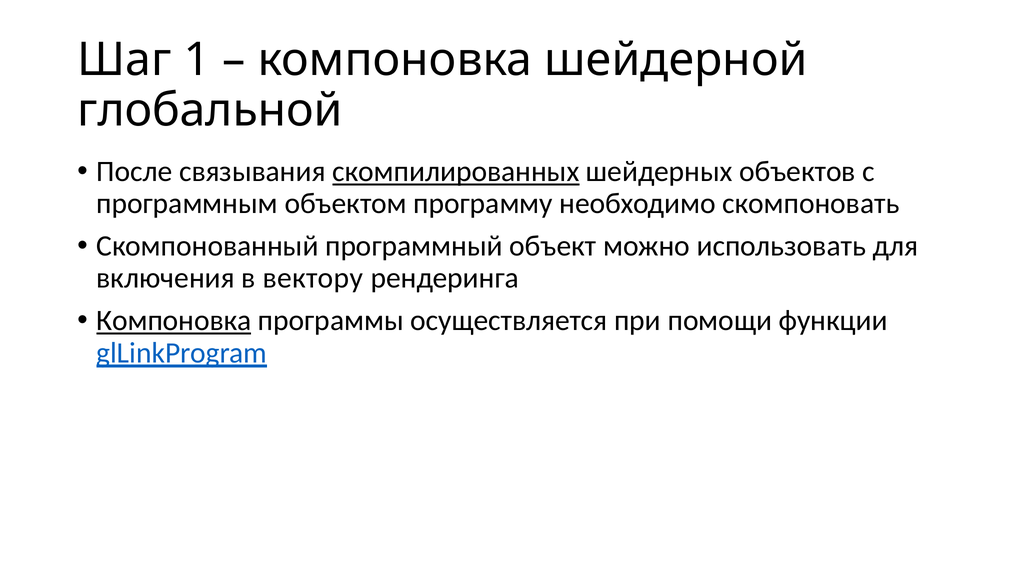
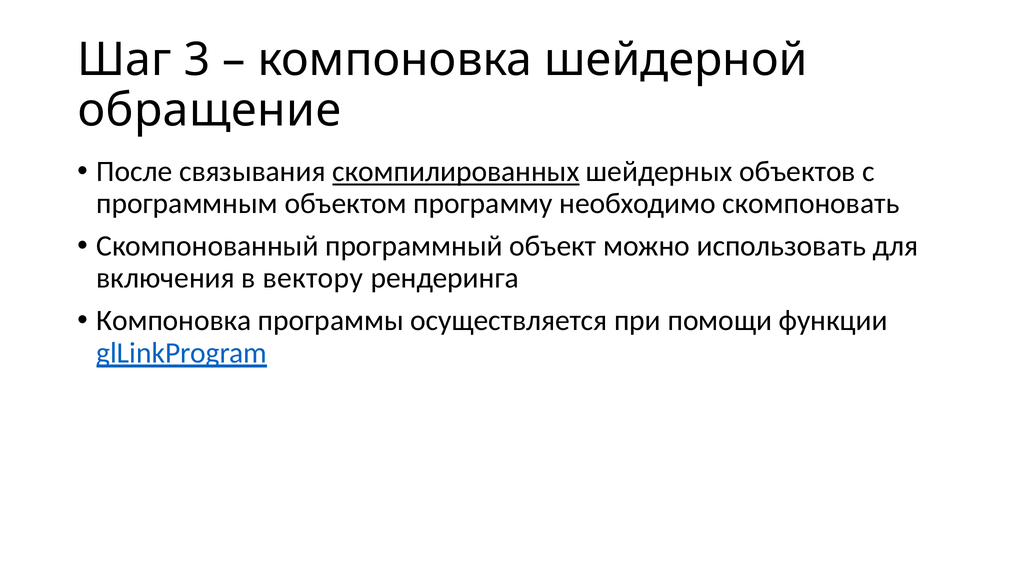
1: 1 -> 3
глобальной: глобальной -> обращение
Компоновка at (174, 320) underline: present -> none
